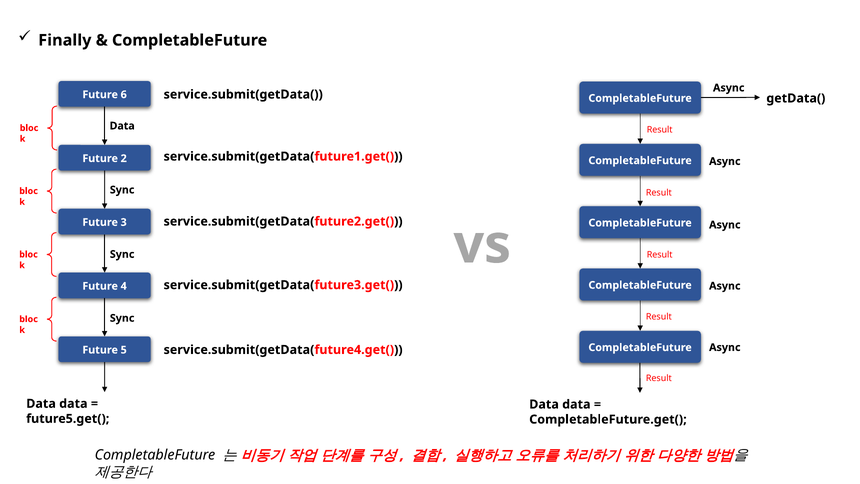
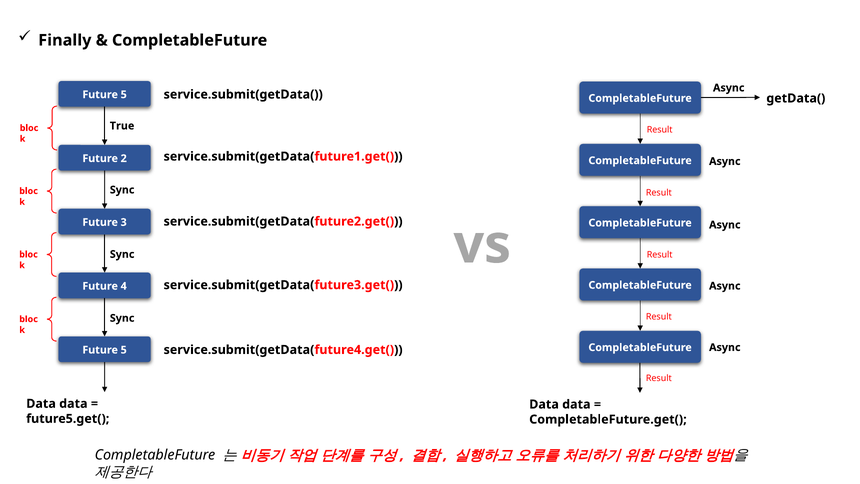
6 at (124, 95): 6 -> 5
Data at (122, 126): Data -> True
